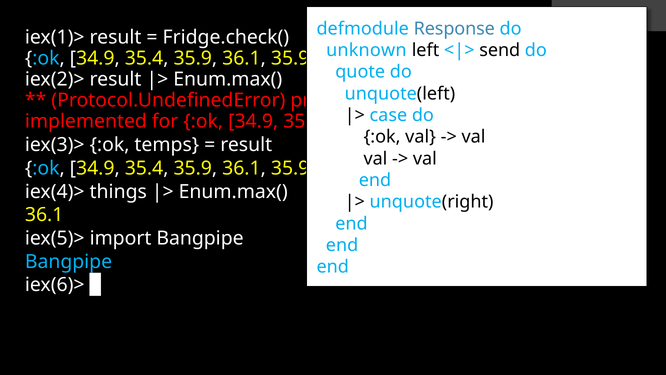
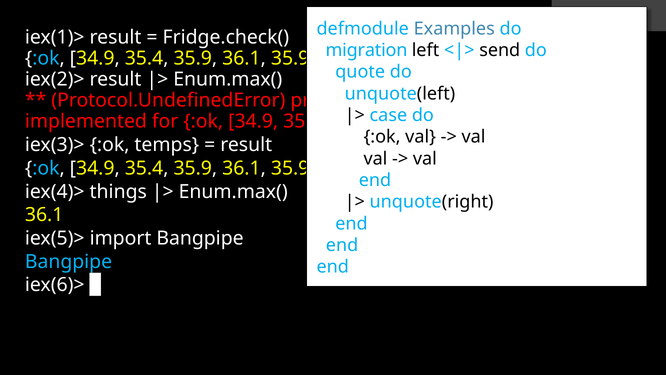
Response: Response -> Examples
unknown: unknown -> migration
